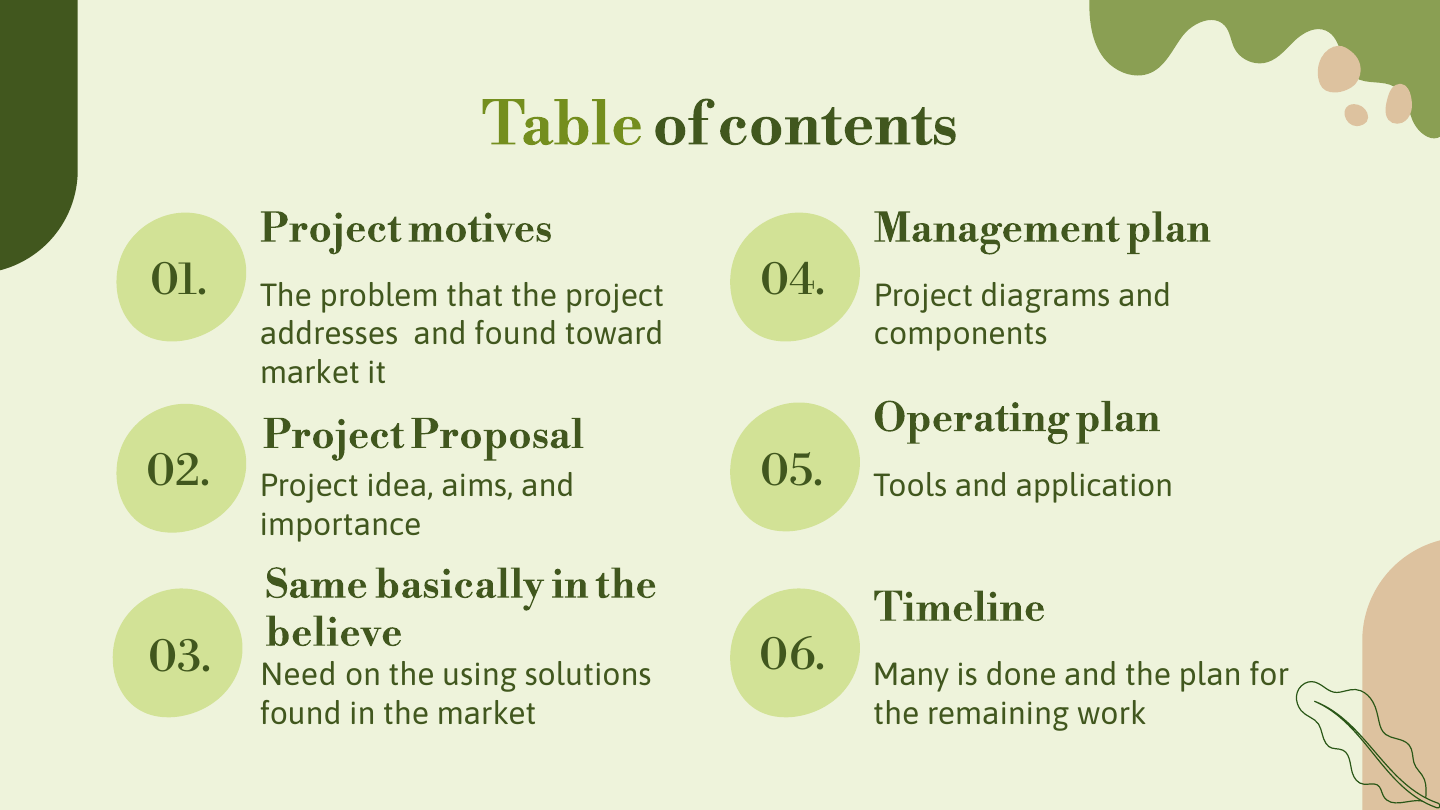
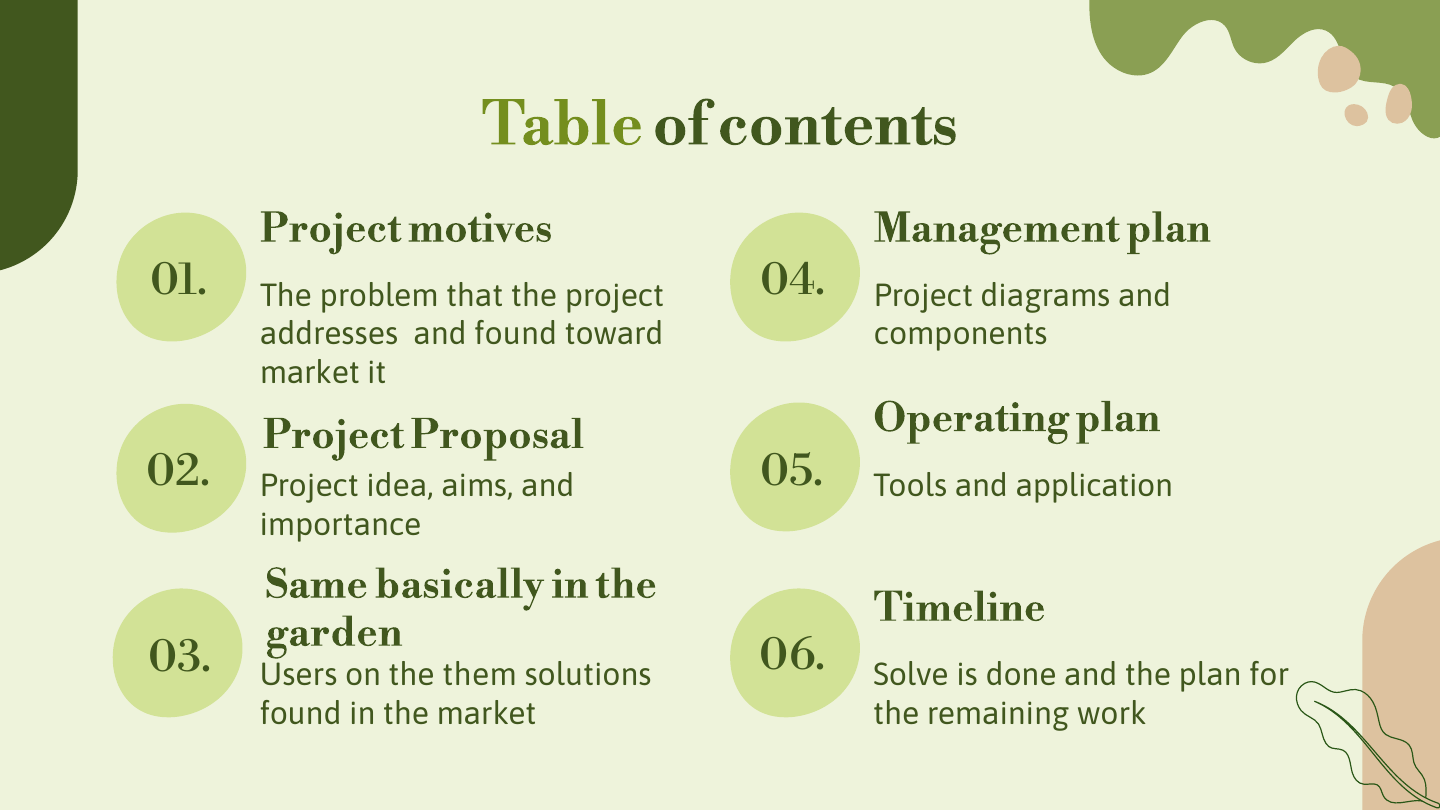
believe: believe -> garden
Need: Need -> Users
using: using -> them
Many: Many -> Solve
